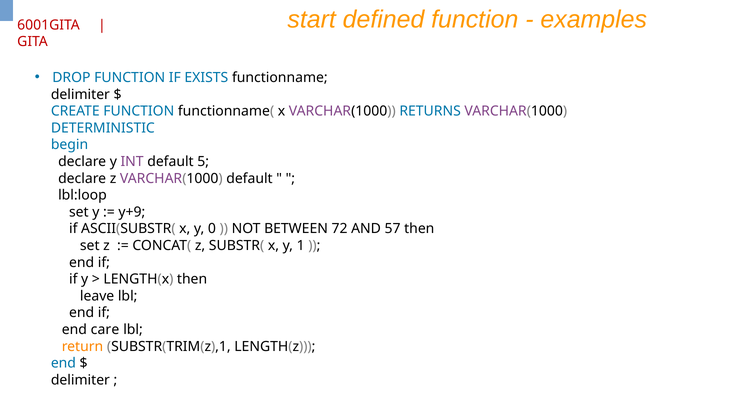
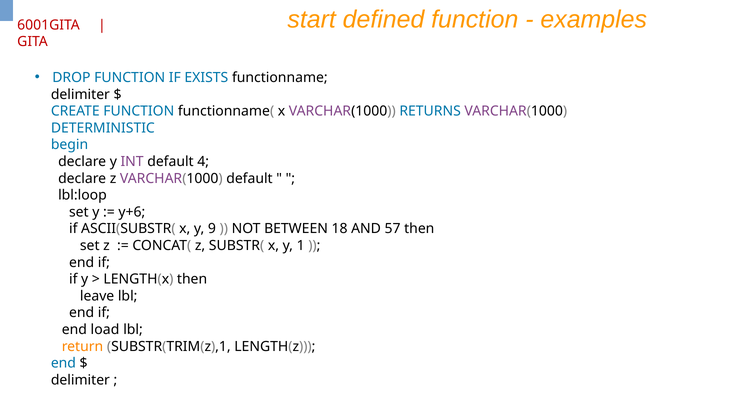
5: 5 -> 4
y+9: y+9 -> y+6
0: 0 -> 9
72: 72 -> 18
care: care -> load
